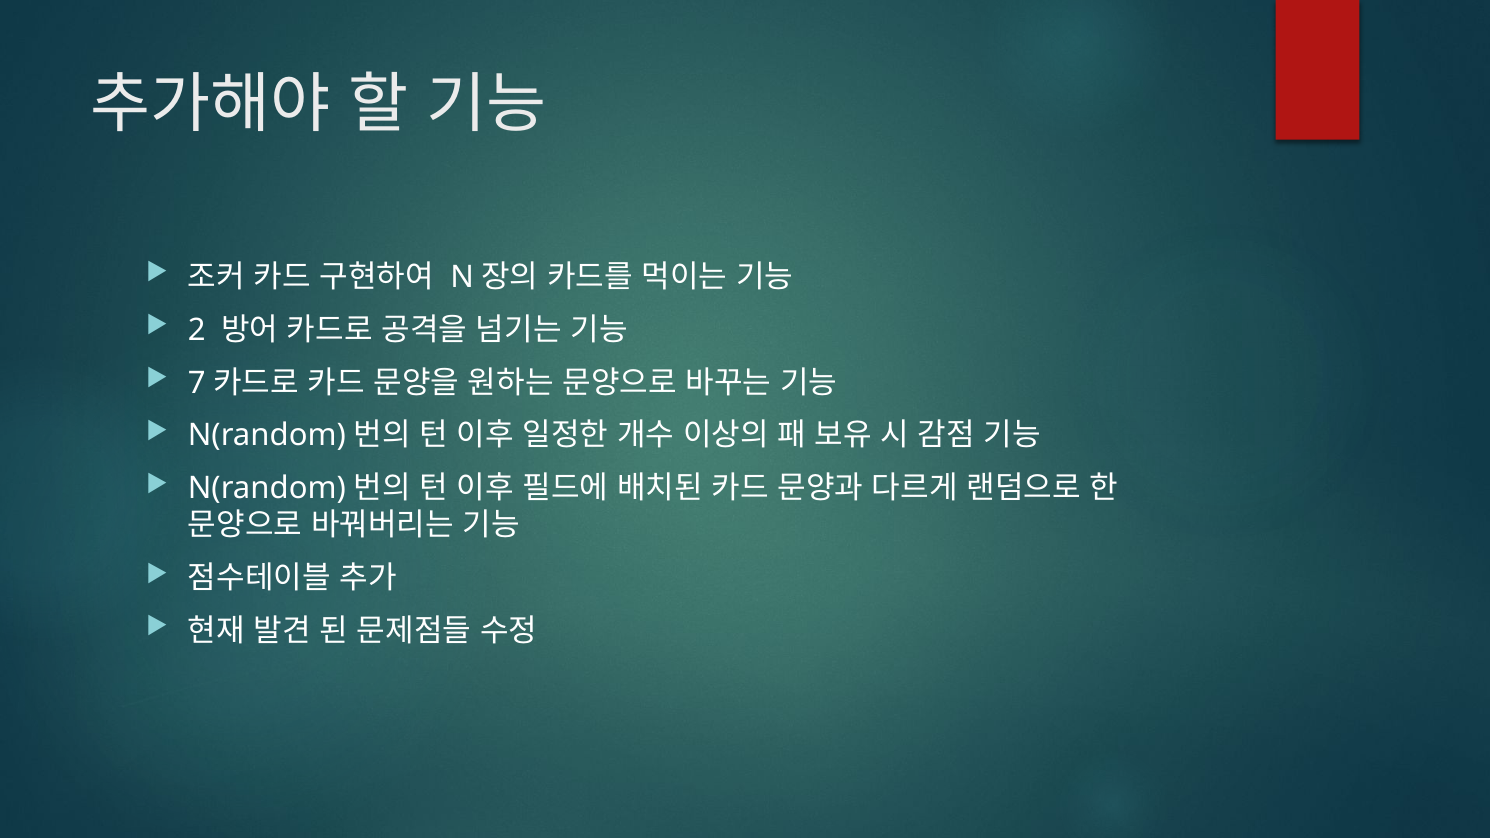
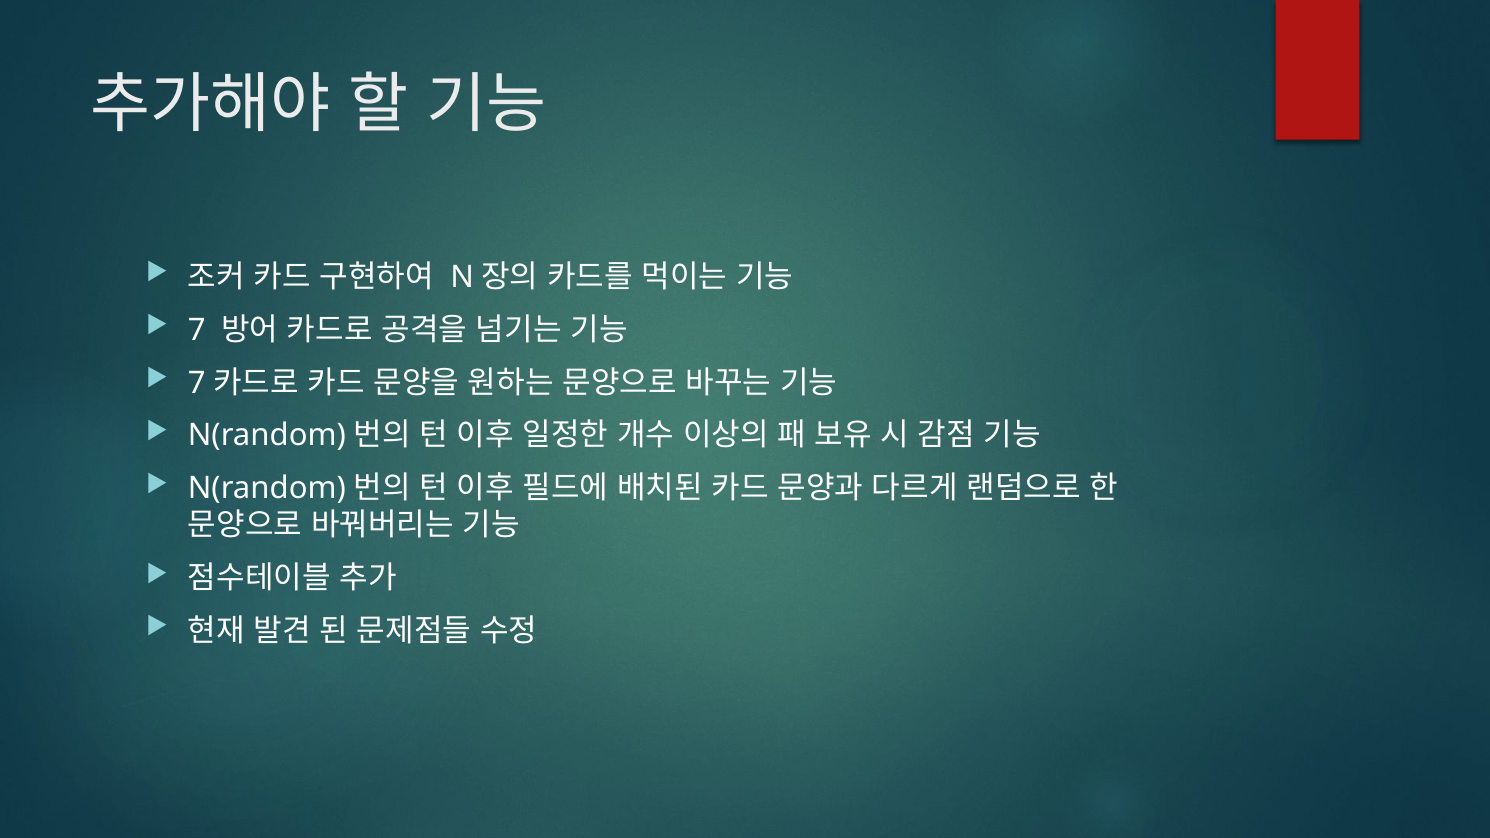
2 at (197, 330): 2 -> 7
